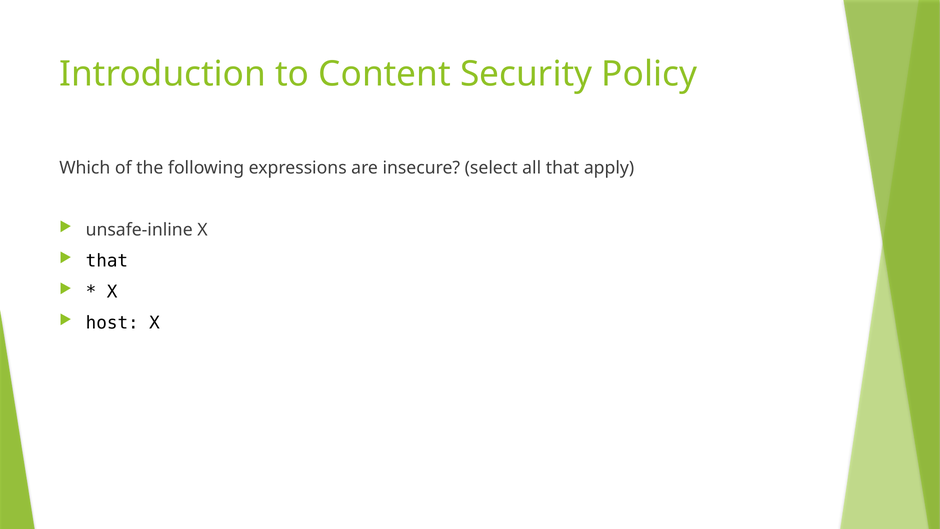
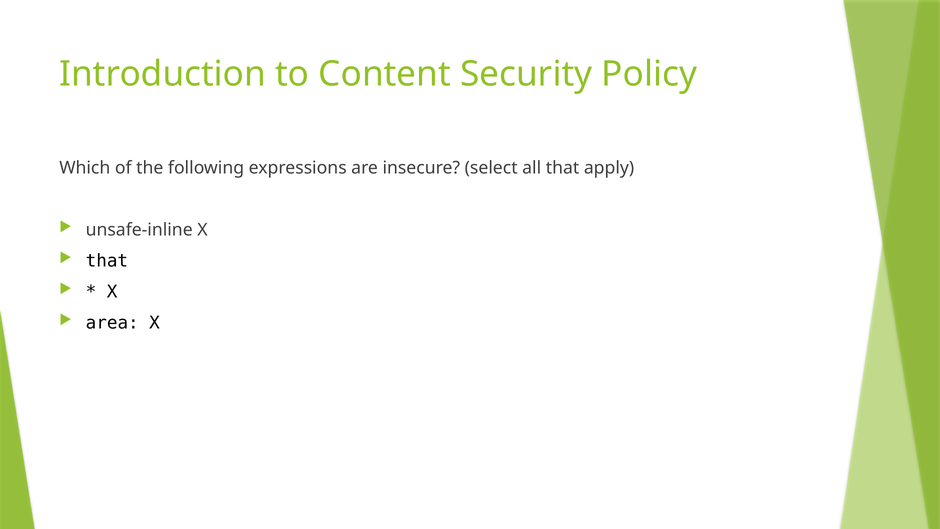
host: host -> area
